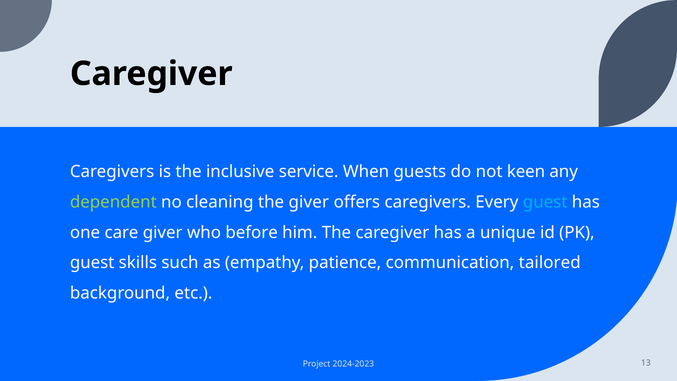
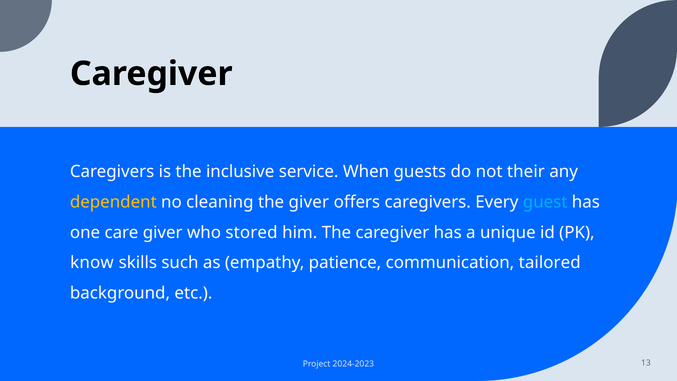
keen: keen -> their
dependent colour: light green -> yellow
before: before -> stored
guest at (92, 263): guest -> know
